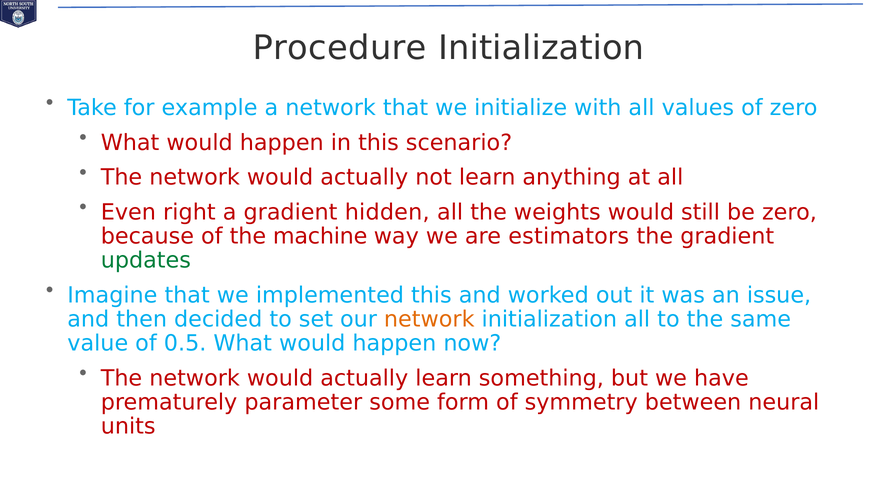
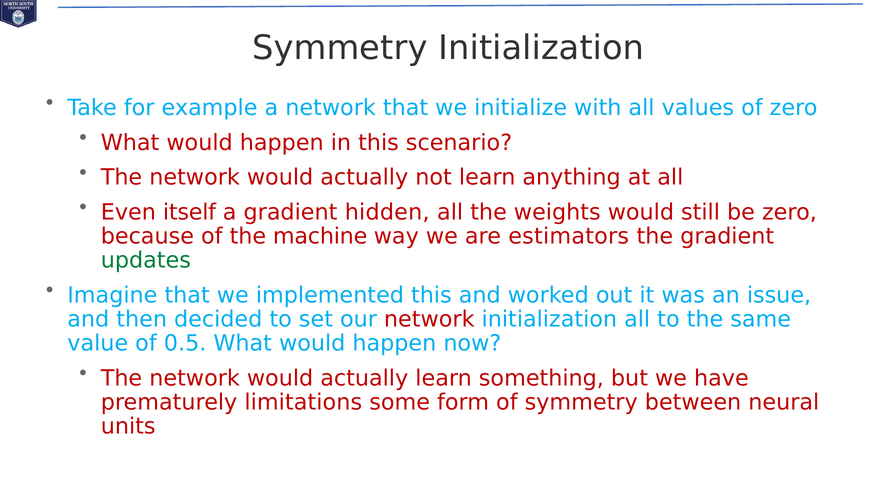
Procedure at (340, 48): Procedure -> Symmetry
right: right -> itself
network at (429, 319) colour: orange -> red
parameter: parameter -> limitations
